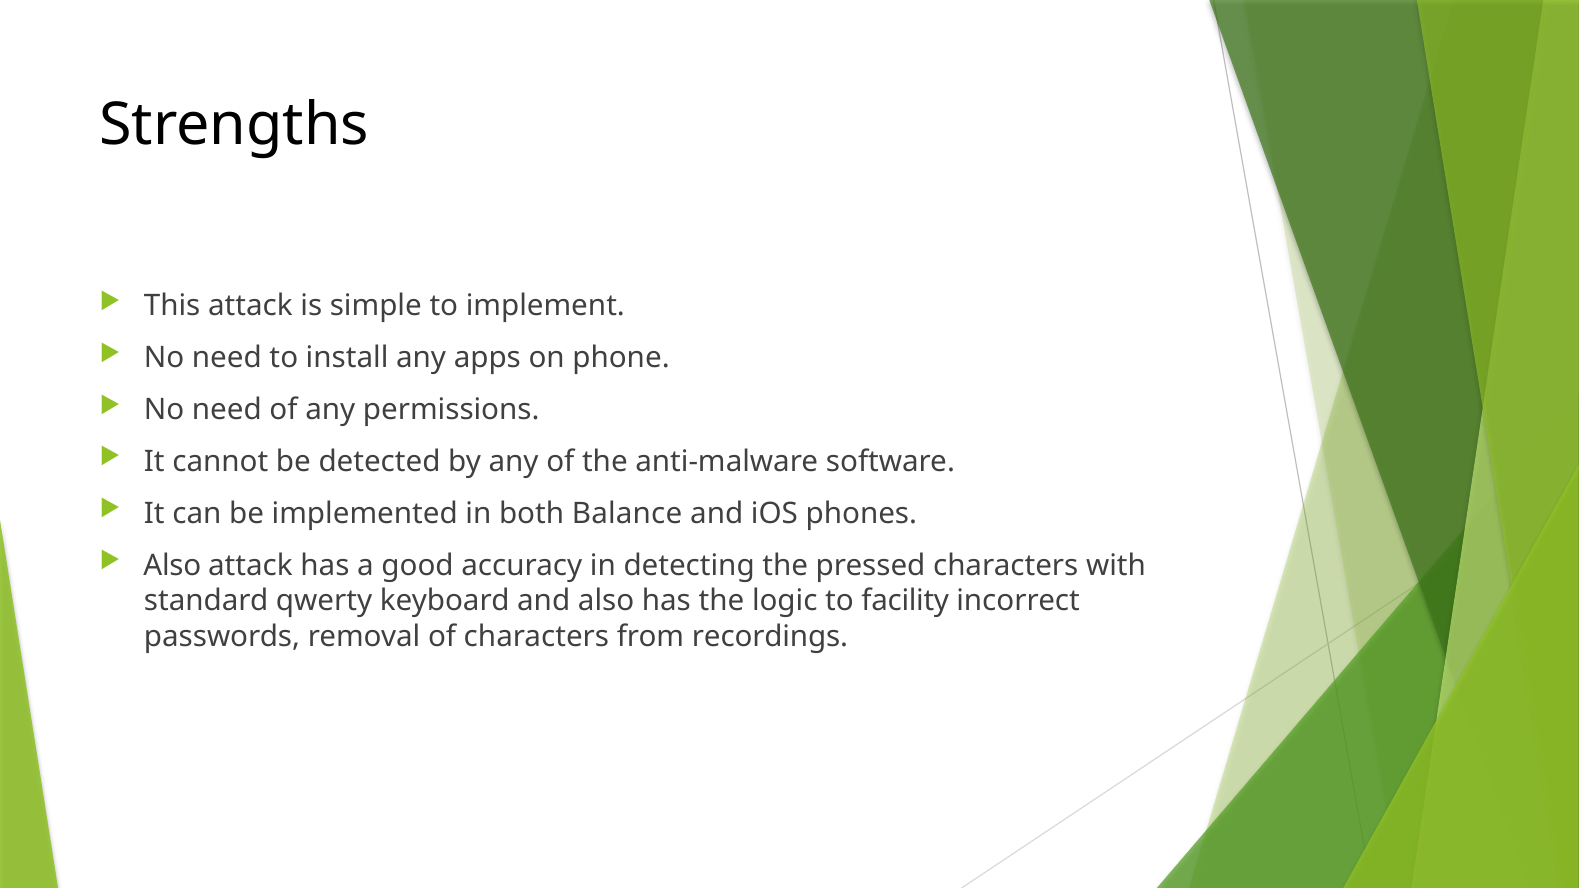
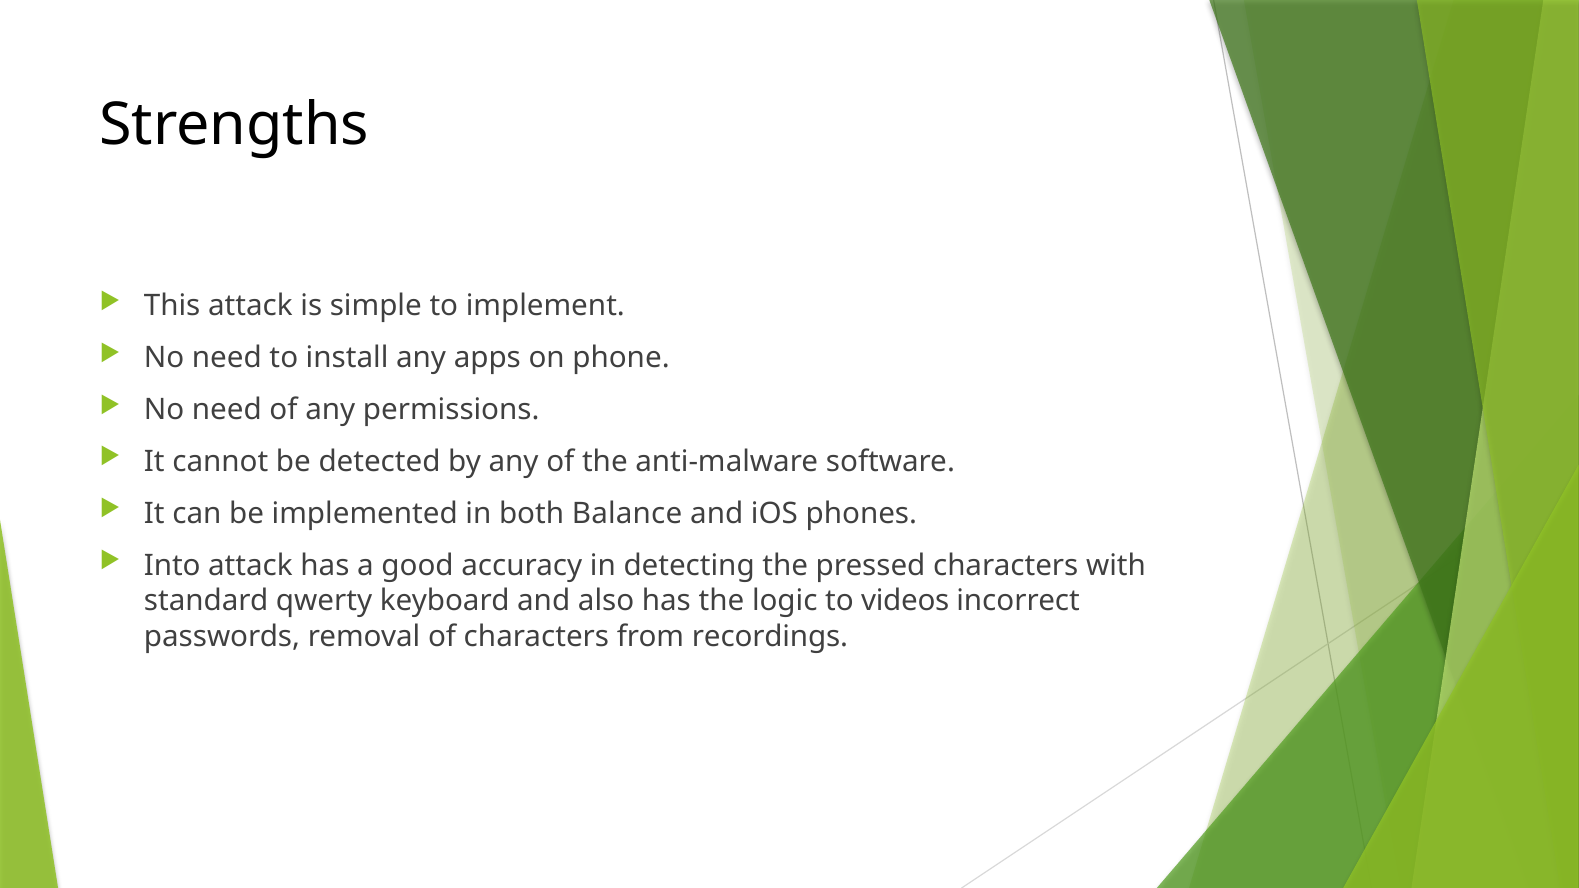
Also at (172, 566): Also -> Into
facility: facility -> videos
